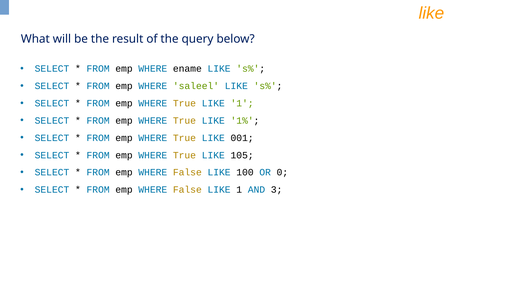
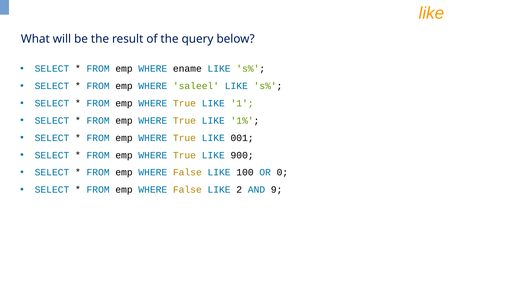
105: 105 -> 900
False LIKE 1: 1 -> 2
3: 3 -> 9
